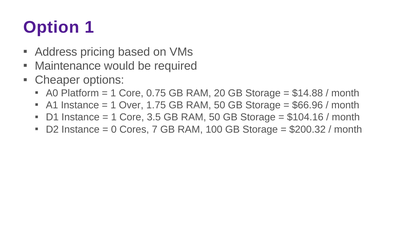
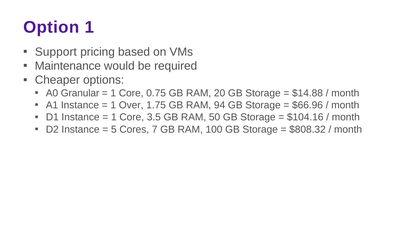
Address: Address -> Support
Platform: Platform -> Granular
1.75 GB RAM 50: 50 -> 94
0: 0 -> 5
$200.32: $200.32 -> $808.32
